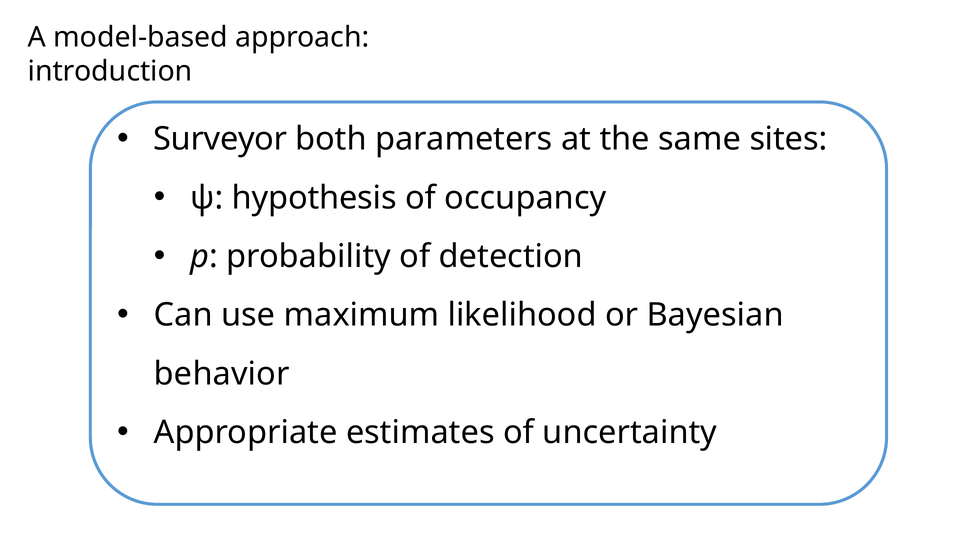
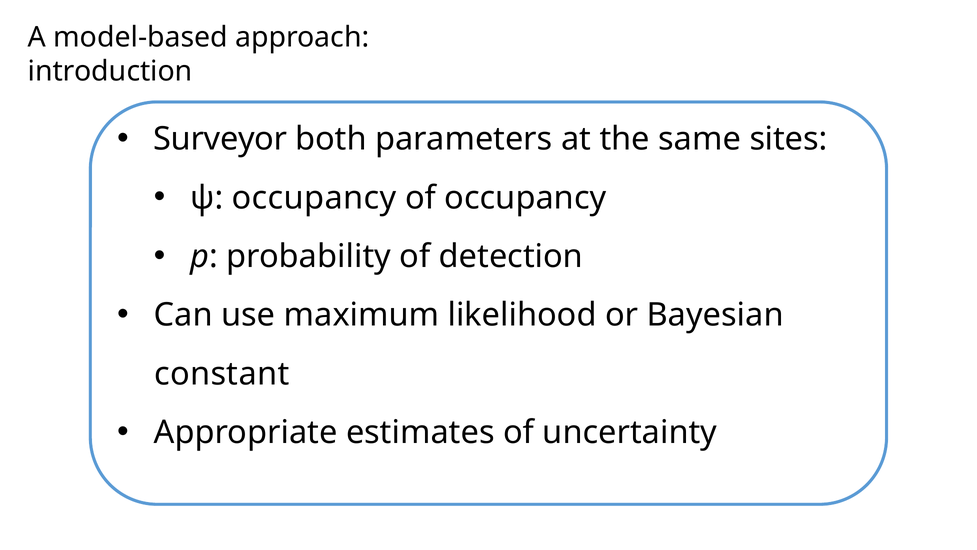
ψ hypothesis: hypothesis -> occupancy
behavior: behavior -> constant
